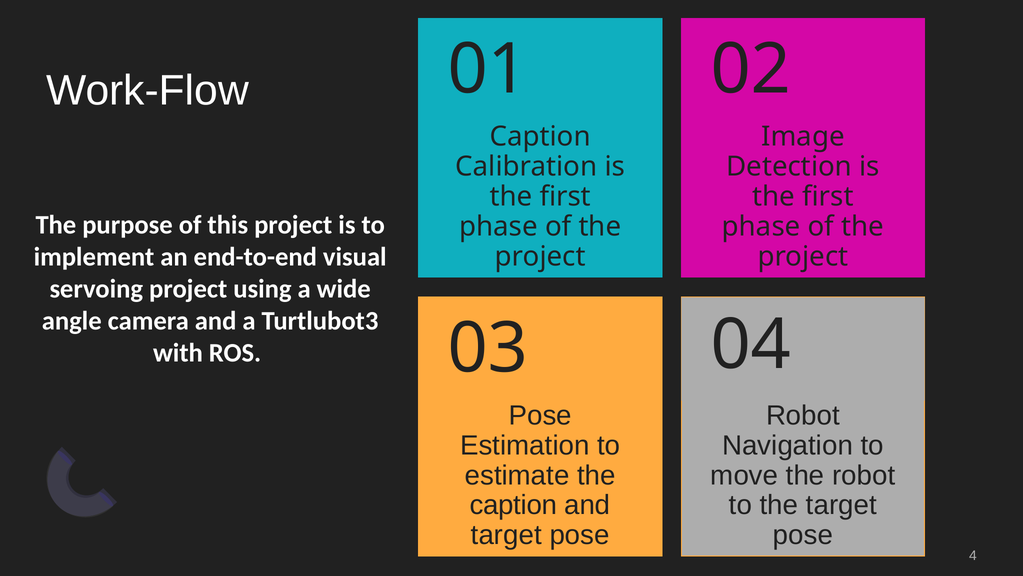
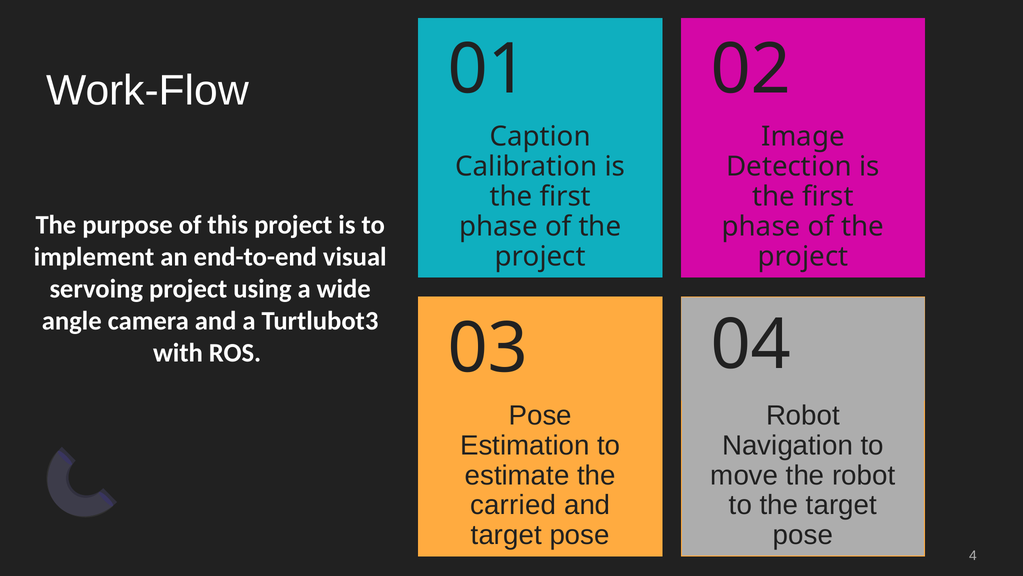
caption at (513, 505): caption -> carried
